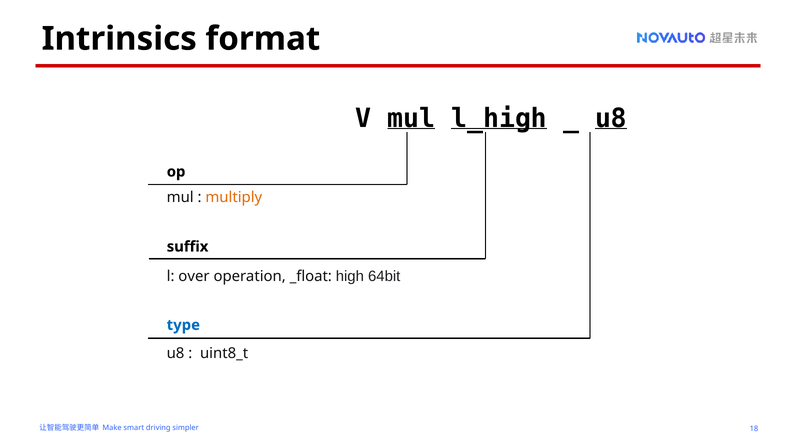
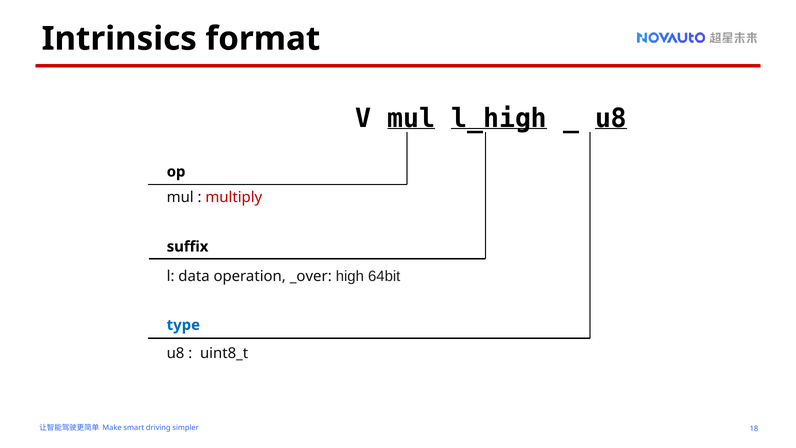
multiply colour: orange -> red
over: over -> data
_float: _float -> _over
